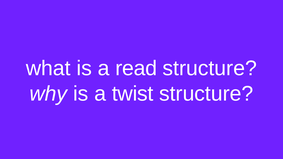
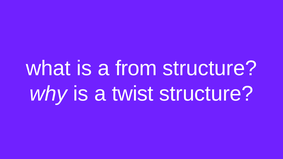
read: read -> from
